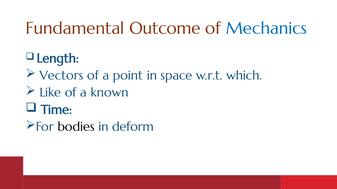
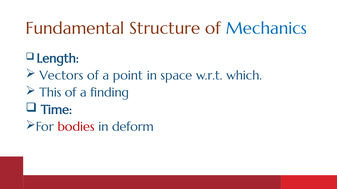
Outcome: Outcome -> Structure
Like: Like -> This
known: known -> finding
bodies colour: black -> red
